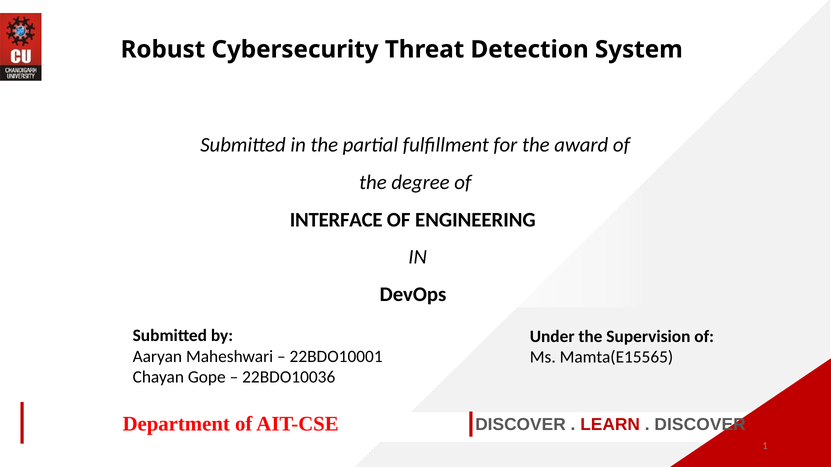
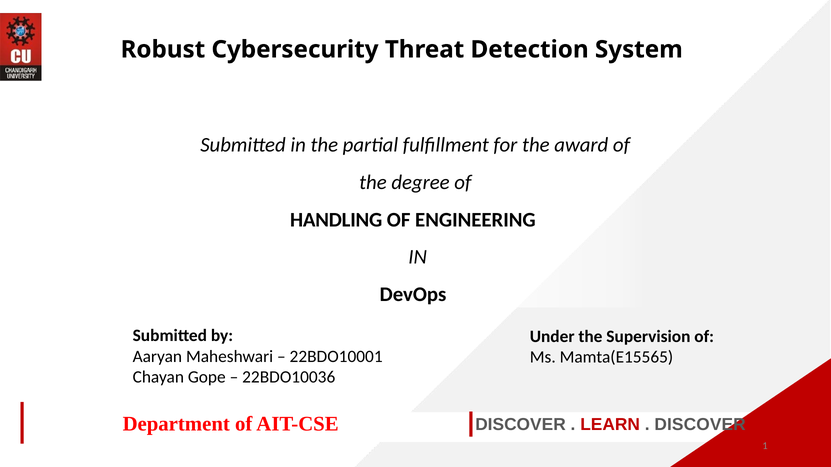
INTERFACE: INTERFACE -> HANDLING
